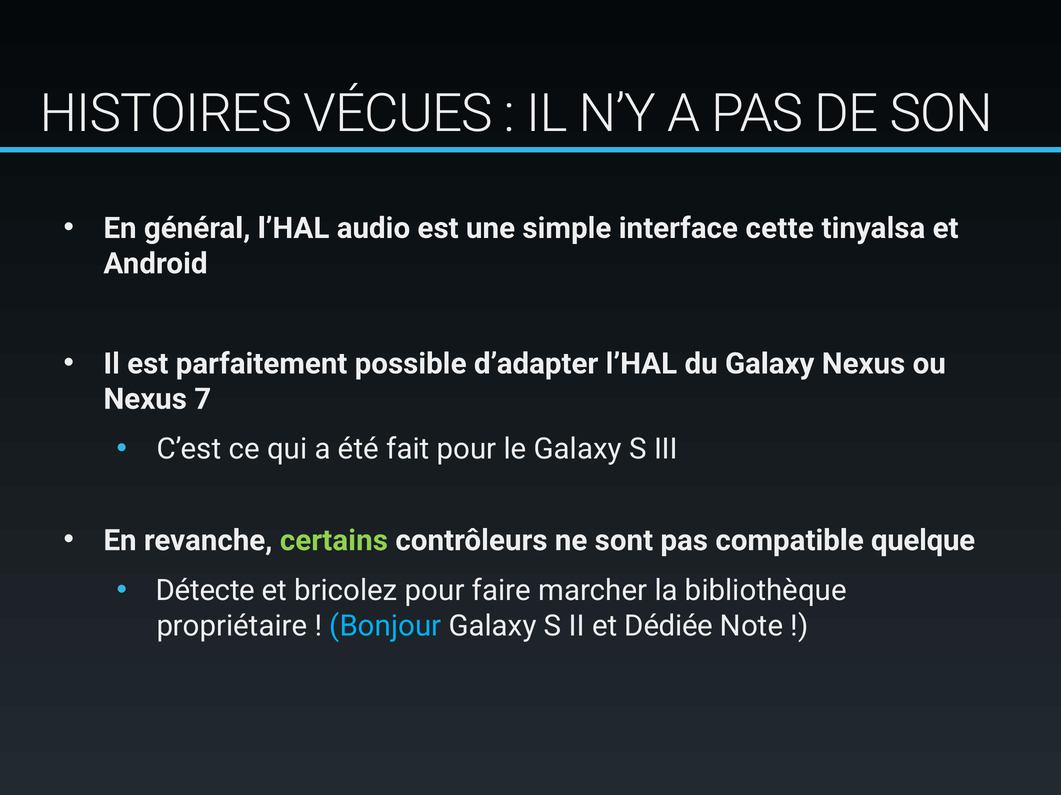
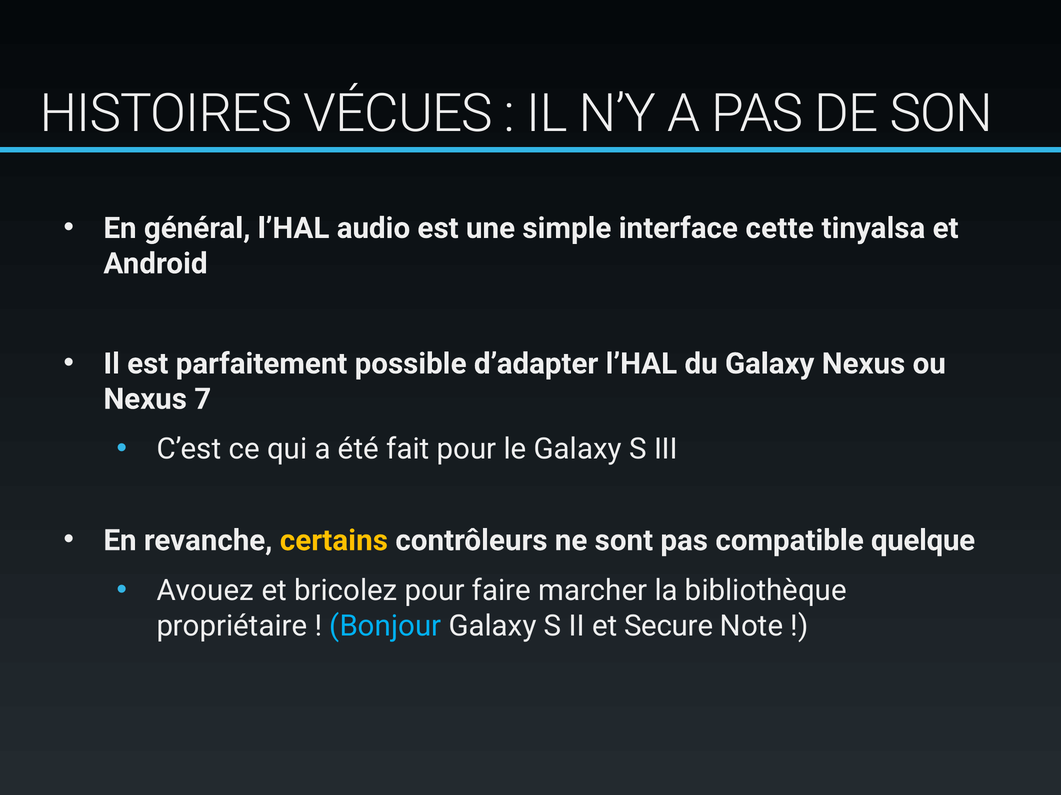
certains colour: light green -> yellow
Détecte: Détecte -> Avouez
Dédiée: Dédiée -> Secure
